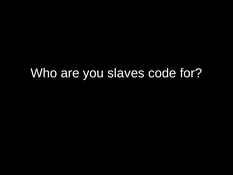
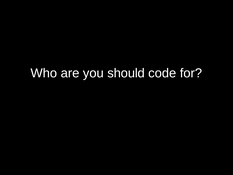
slaves: slaves -> should
